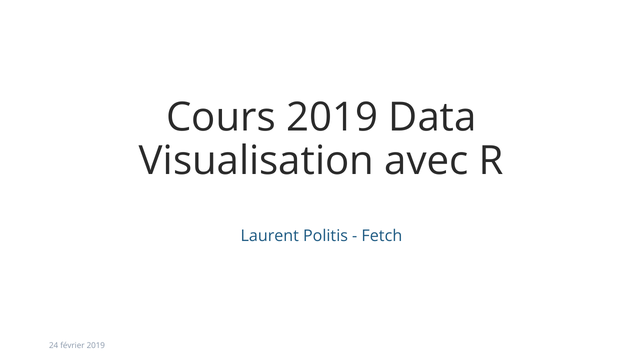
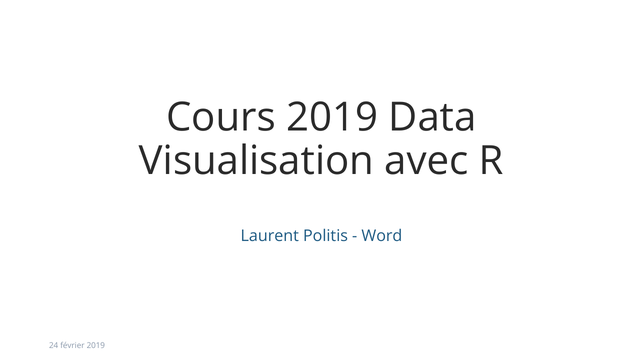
Fetch: Fetch -> Word
